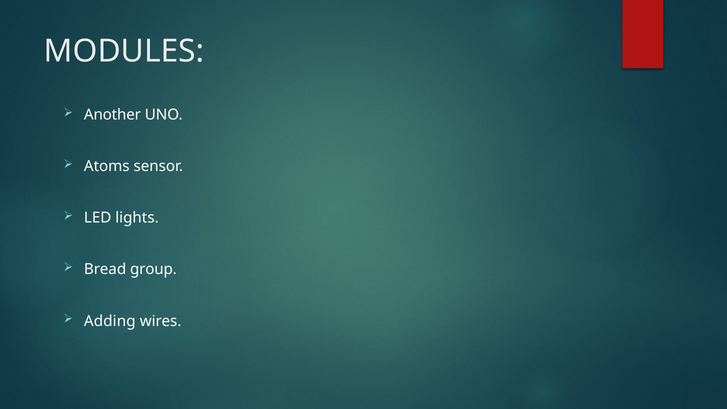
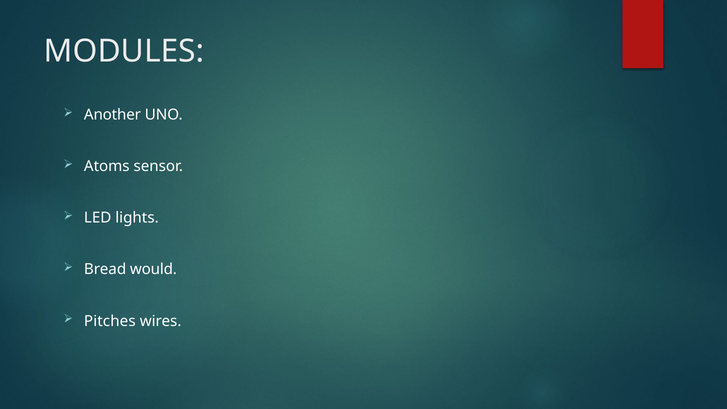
group: group -> would
Adding: Adding -> Pitches
